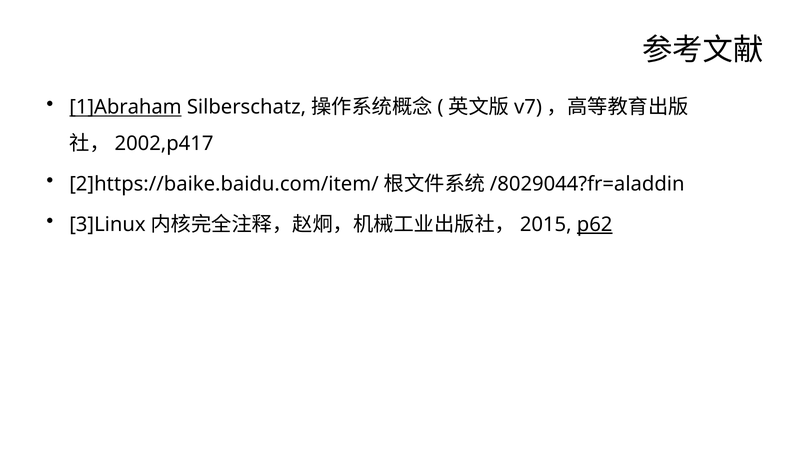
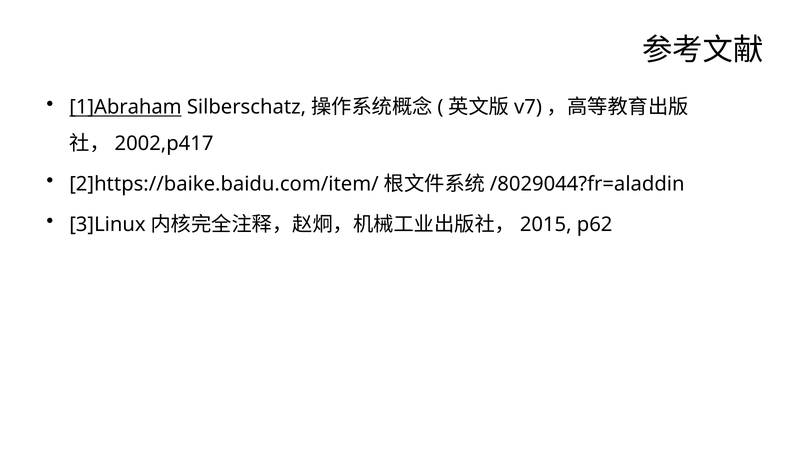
p62 underline: present -> none
